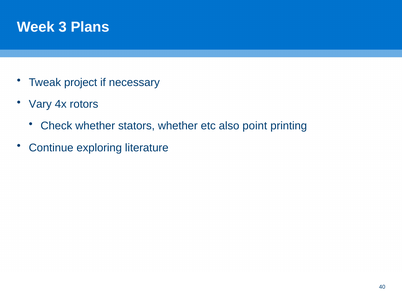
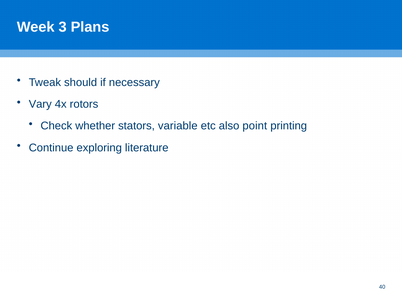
project: project -> should
stators whether: whether -> variable
